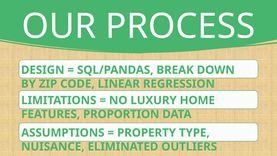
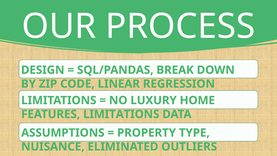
FEATURES PROPORTION: PROPORTION -> LIMITATIONS
